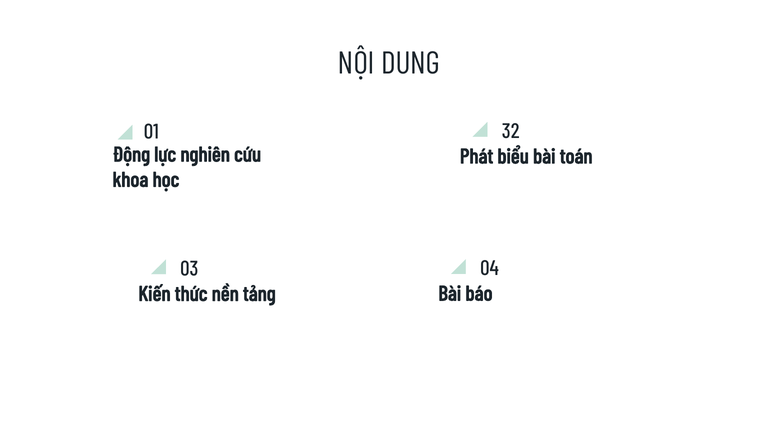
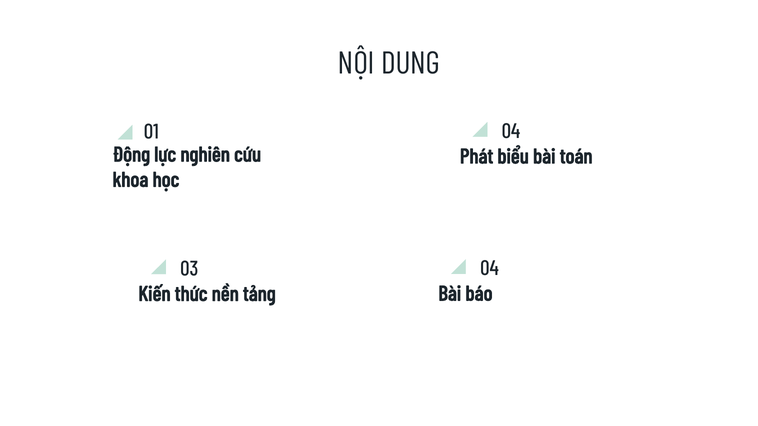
01 32: 32 -> 04
